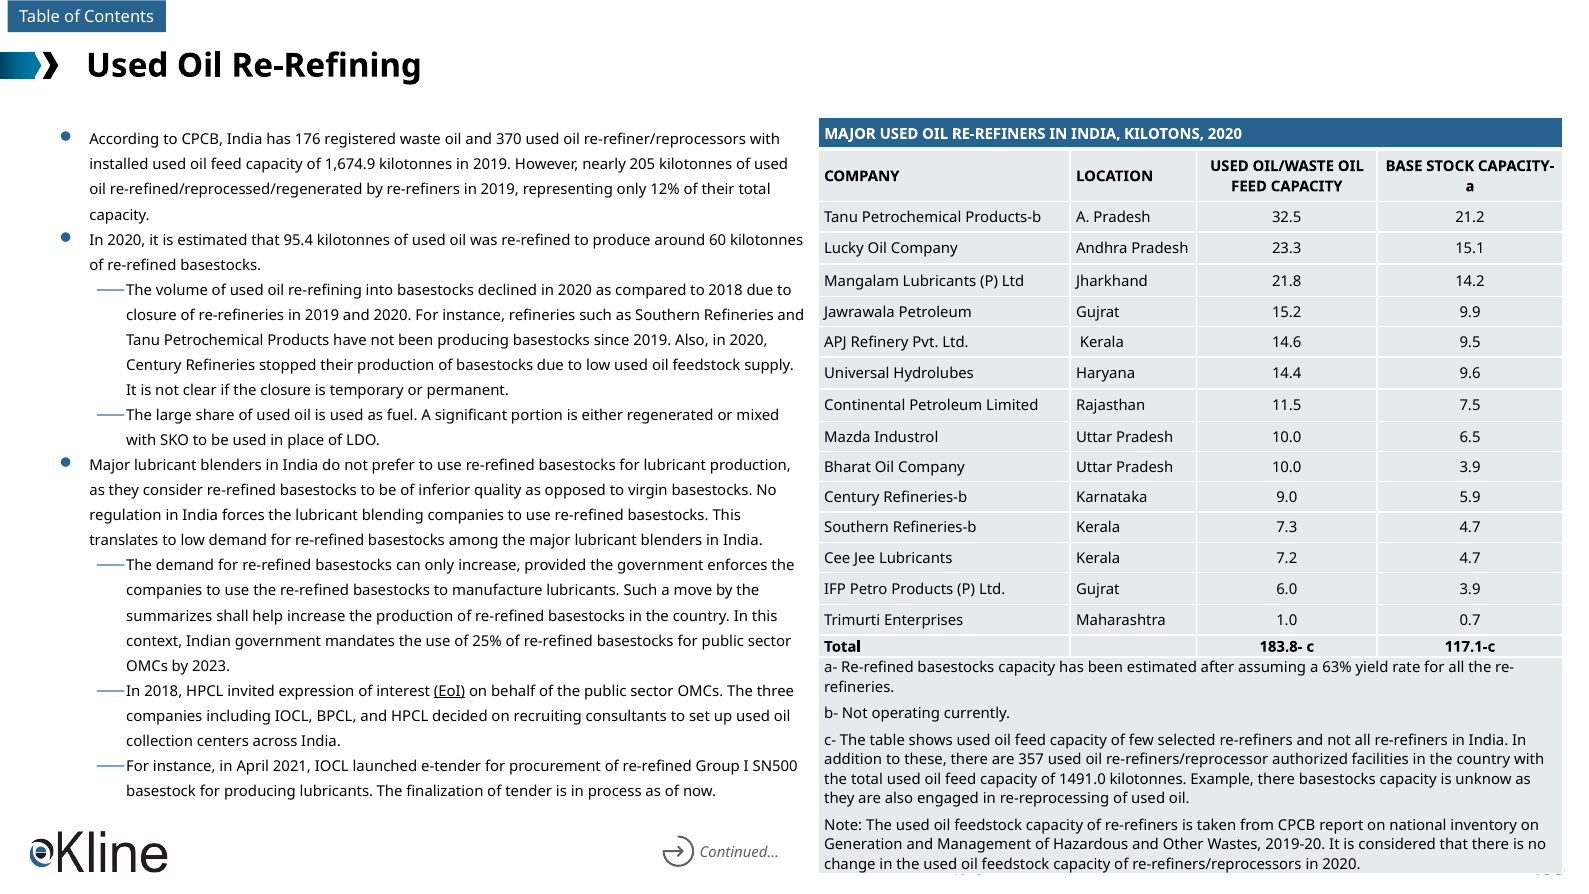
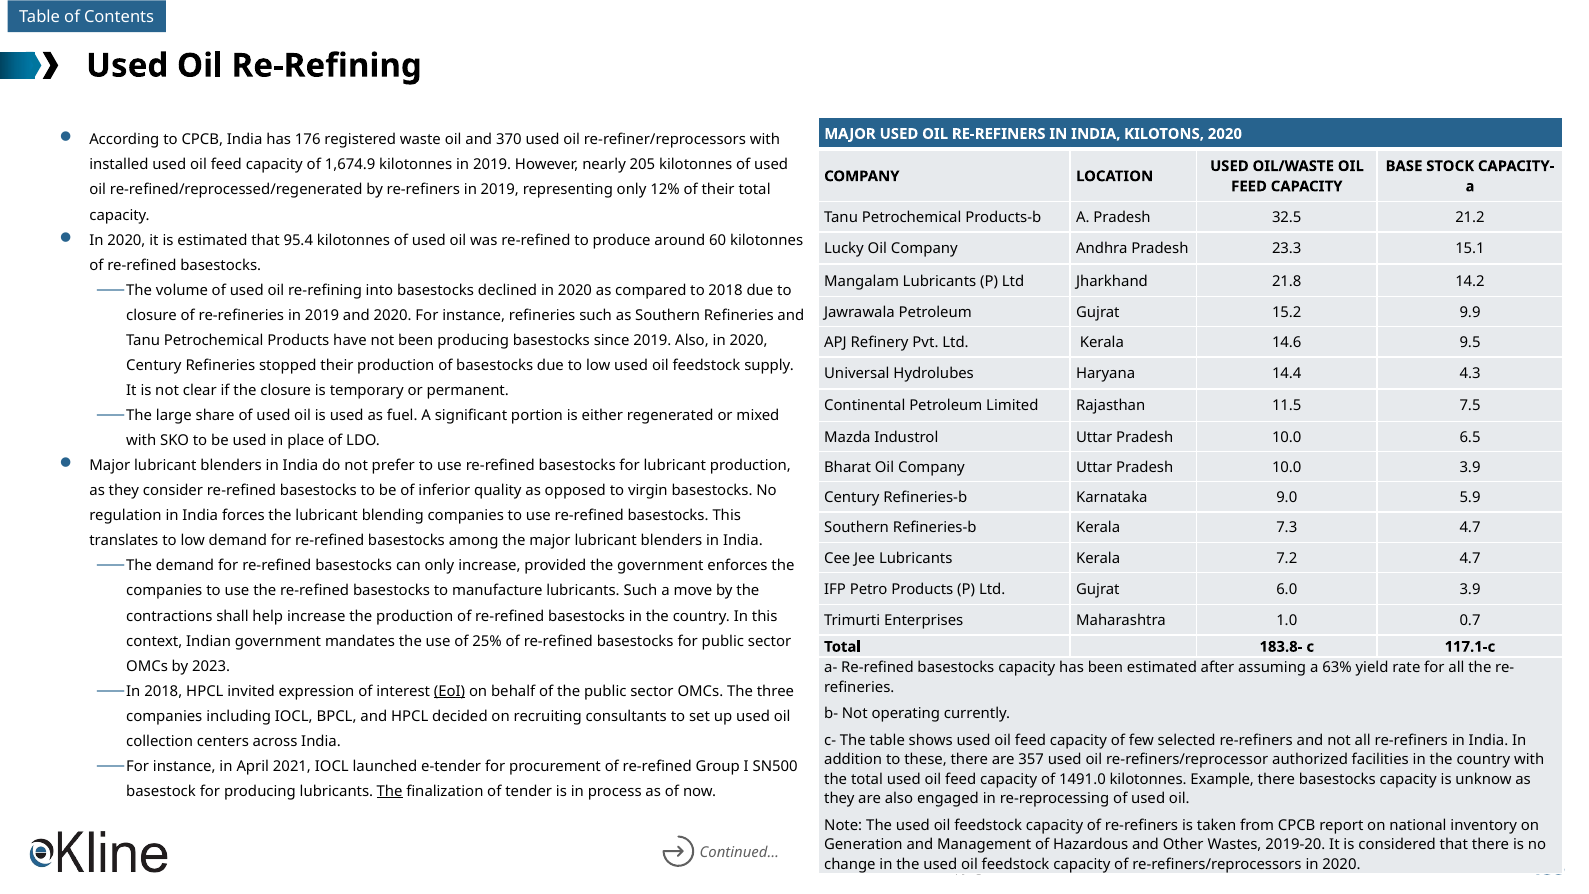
9.6: 9.6 -> 4.3
summarizes: summarizes -> contractions
The at (390, 791) underline: none -> present
